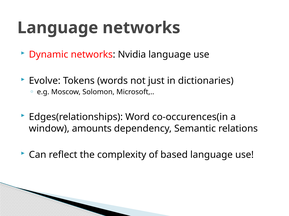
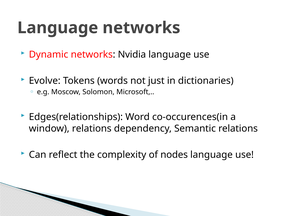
window amounts: amounts -> relations
based: based -> nodes
